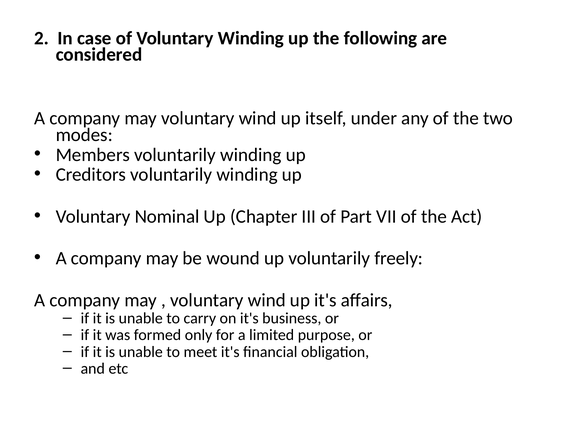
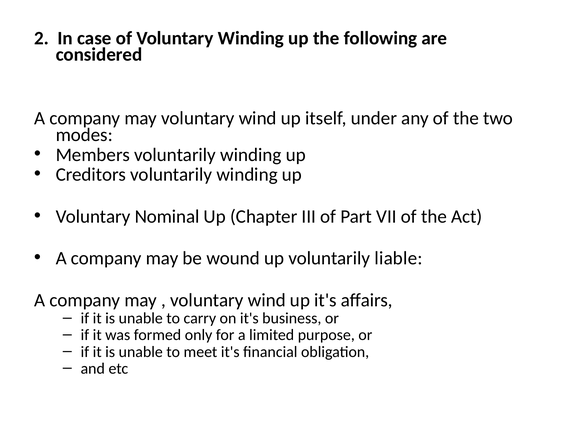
freely: freely -> liable
